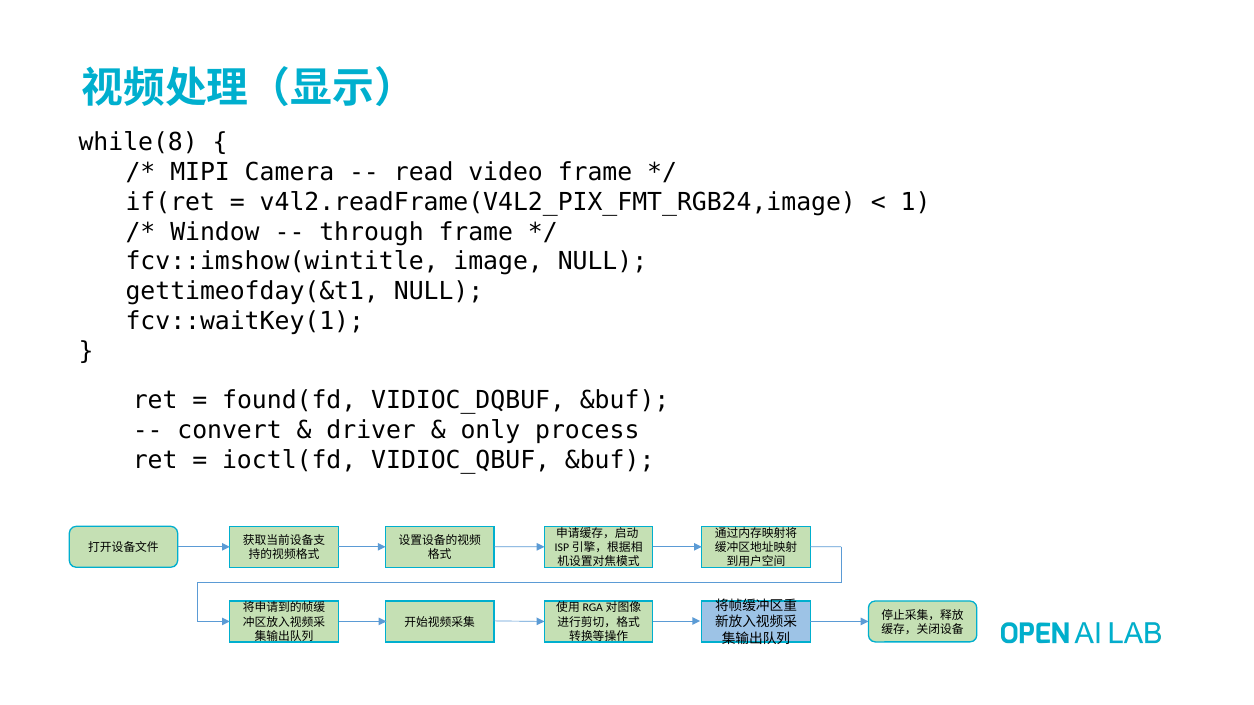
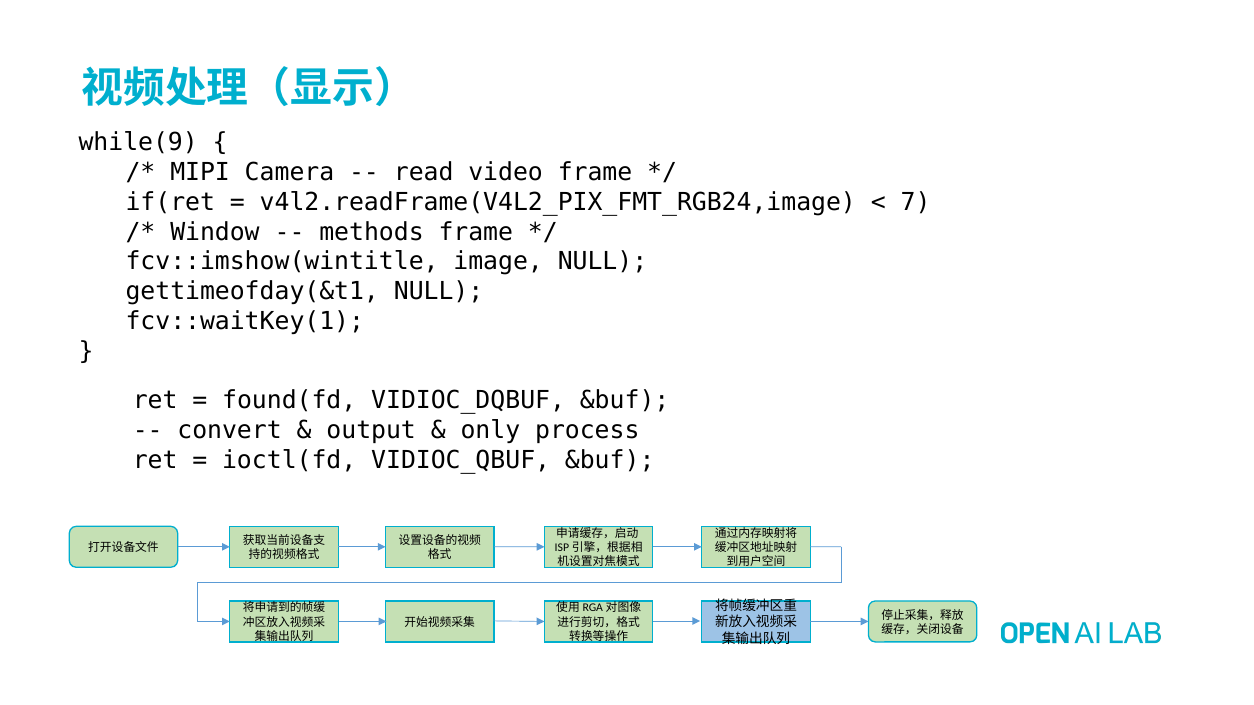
while(8: while(8 -> while(9
1: 1 -> 7
through: through -> methods
driver: driver -> output
